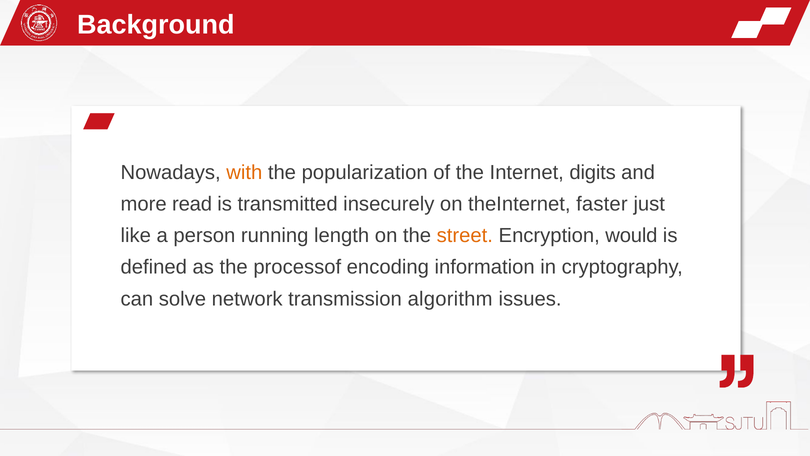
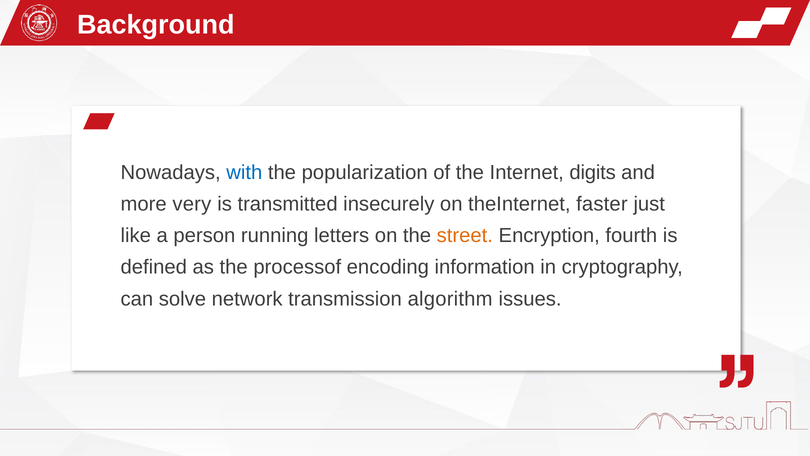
with colour: orange -> blue
read: read -> very
length: length -> letters
would: would -> fourth
